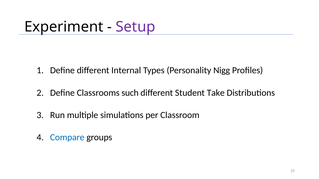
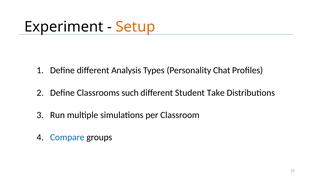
Setup colour: purple -> orange
Internal: Internal -> Analysis
Nigg: Nigg -> Chat
